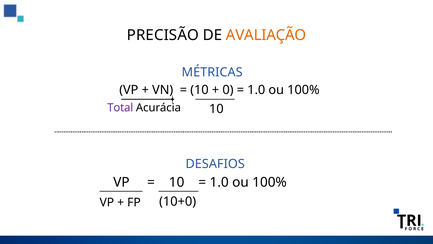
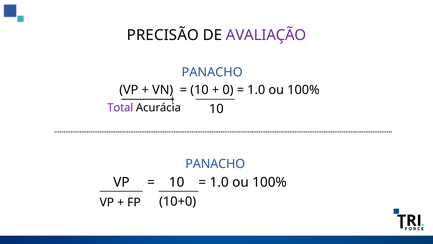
AVALIAÇÃO colour: orange -> purple
MÉTRICAS at (212, 72): MÉTRICAS -> PANACHO
DESAFIOS at (215, 164): DESAFIOS -> PANACHO
